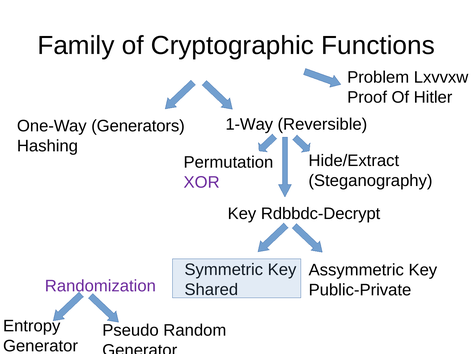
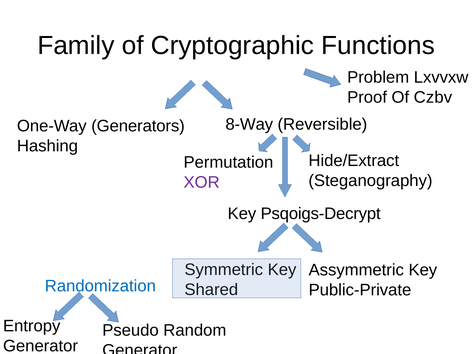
Hitler: Hitler -> Czbv
1-Way: 1-Way -> 8-Way
Rdbbdc-Decrypt: Rdbbdc-Decrypt -> Psqoigs-Decrypt
Randomization colour: purple -> blue
